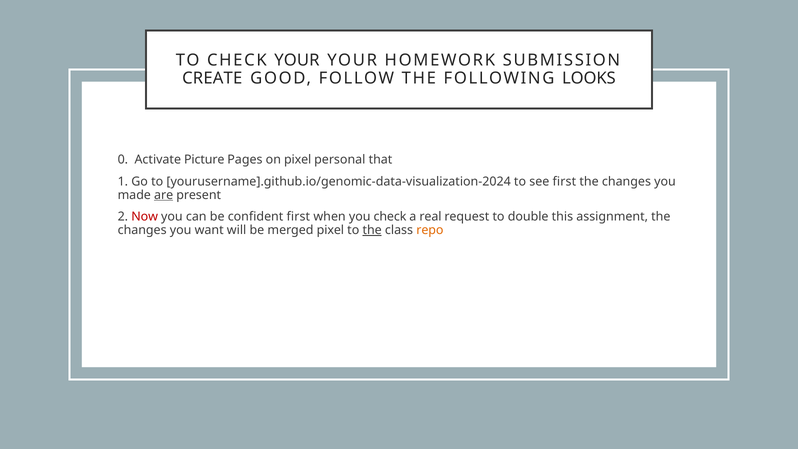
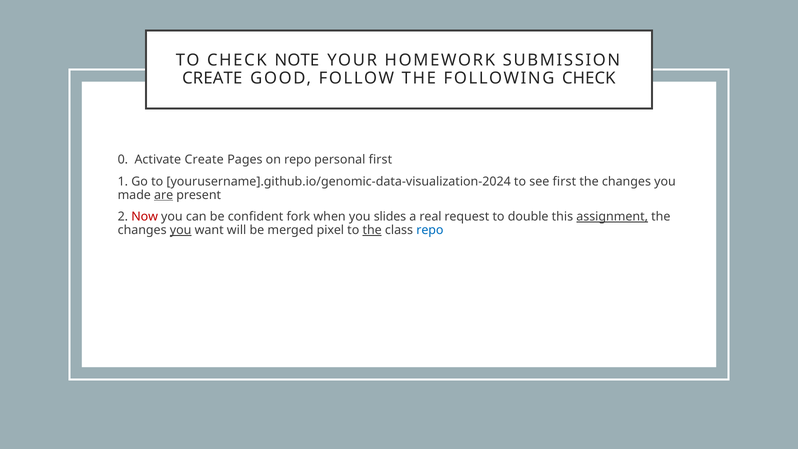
CHECK YOUR: YOUR -> NOTE
FOLLOWING LOOKS: LOOKS -> CHECK
Activate Picture: Picture -> Create
on pixel: pixel -> repo
personal that: that -> first
confident first: first -> fork
you check: check -> slides
assignment underline: none -> present
you at (181, 230) underline: none -> present
repo at (430, 230) colour: orange -> blue
